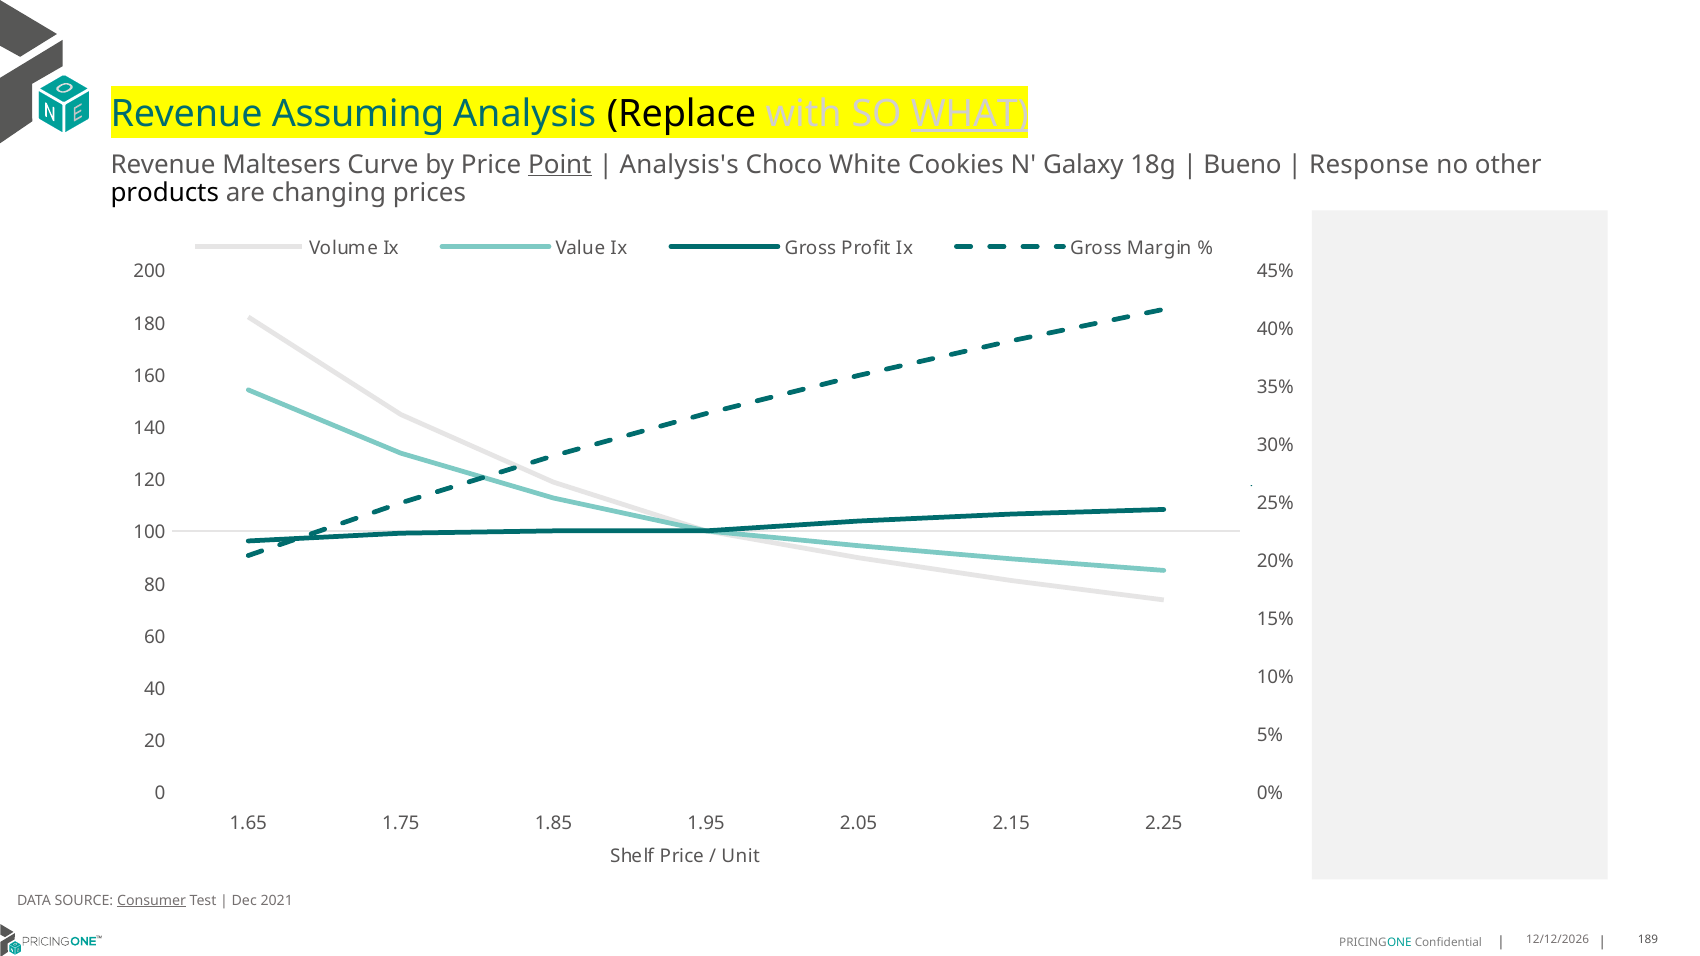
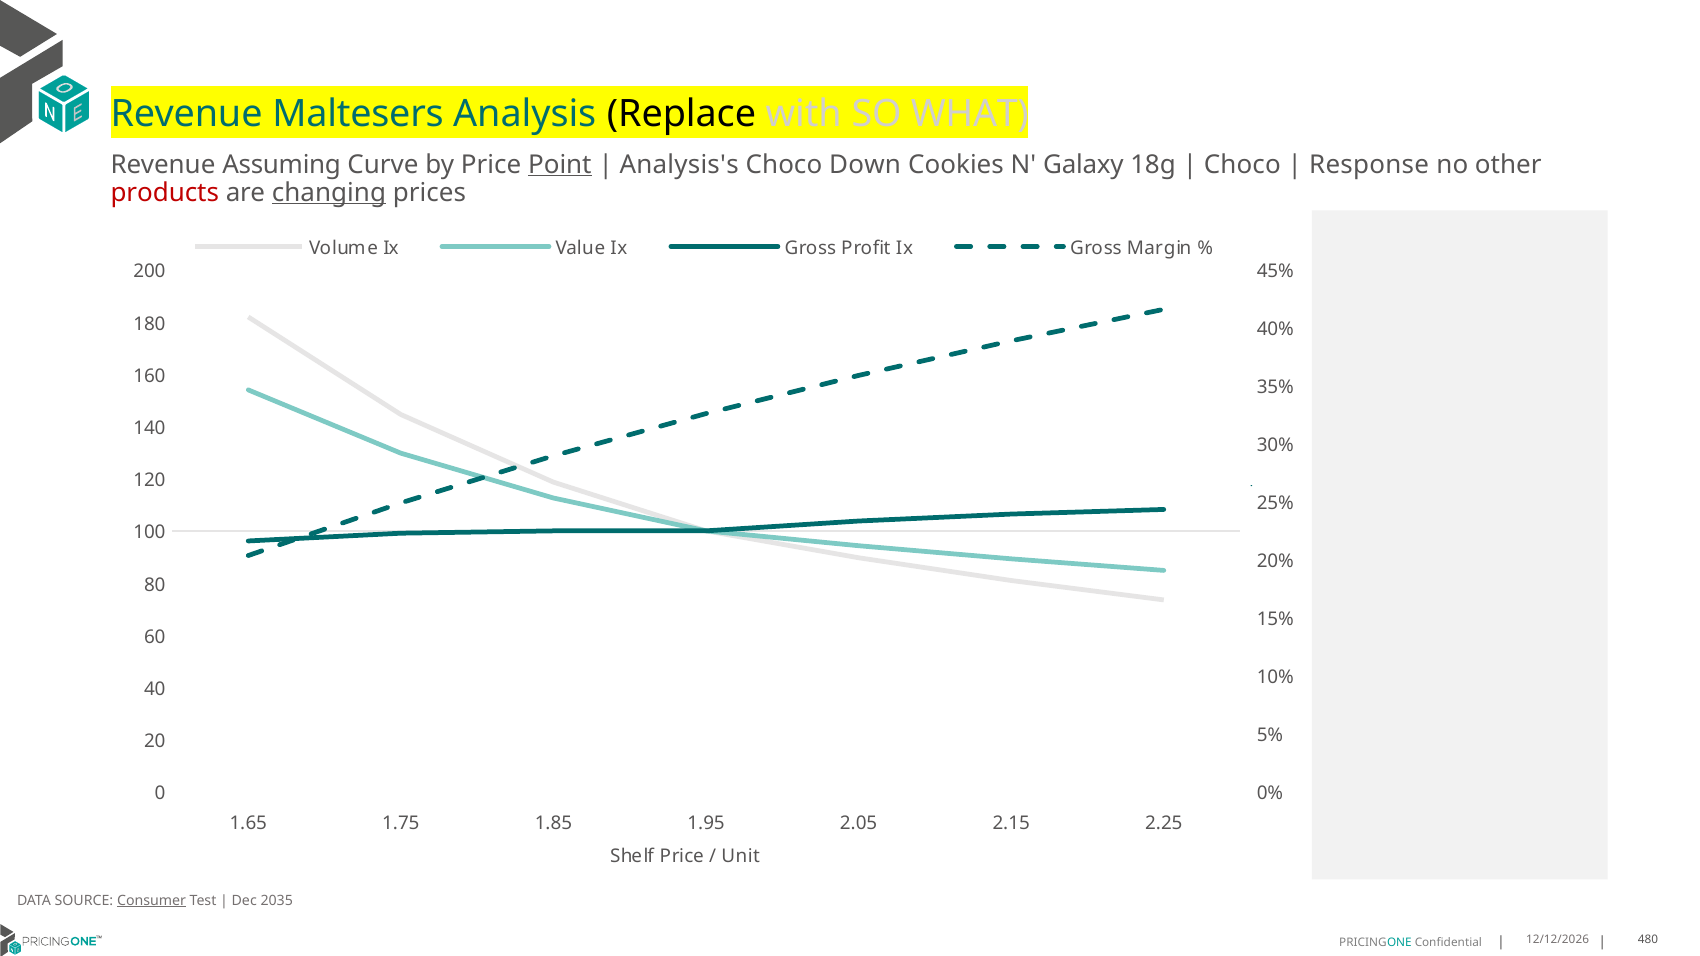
Assuming: Assuming -> Maltesers
WHAT underline: present -> none
Maltesers: Maltesers -> Assuming
White: White -> Down
Bueno at (1243, 165): Bueno -> Choco
products colour: black -> red
changing underline: none -> present
2021: 2021 -> 2035
189: 189 -> 480
